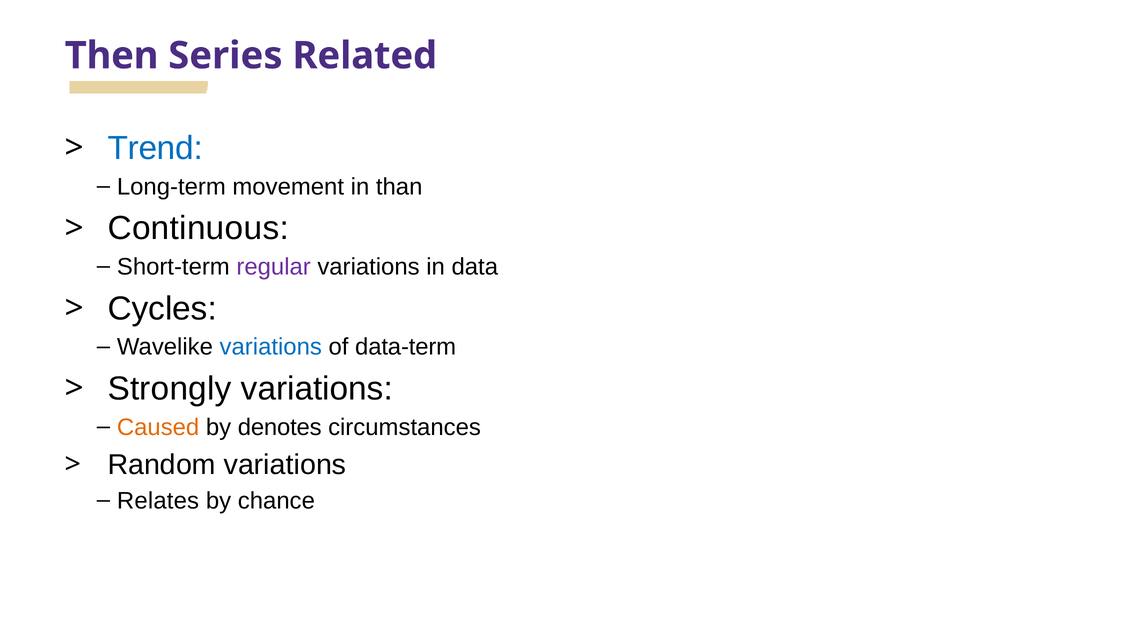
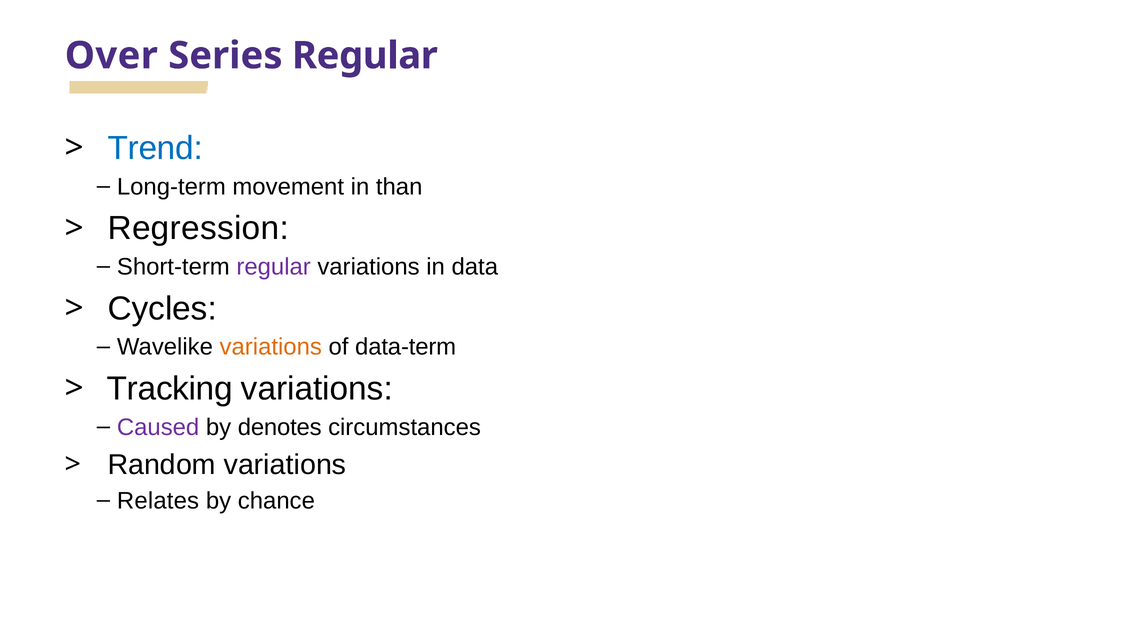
Then: Then -> Over
Series Related: Related -> Regular
Continuous: Continuous -> Regression
variations at (271, 347) colour: blue -> orange
Strongly: Strongly -> Tracking
Caused colour: orange -> purple
